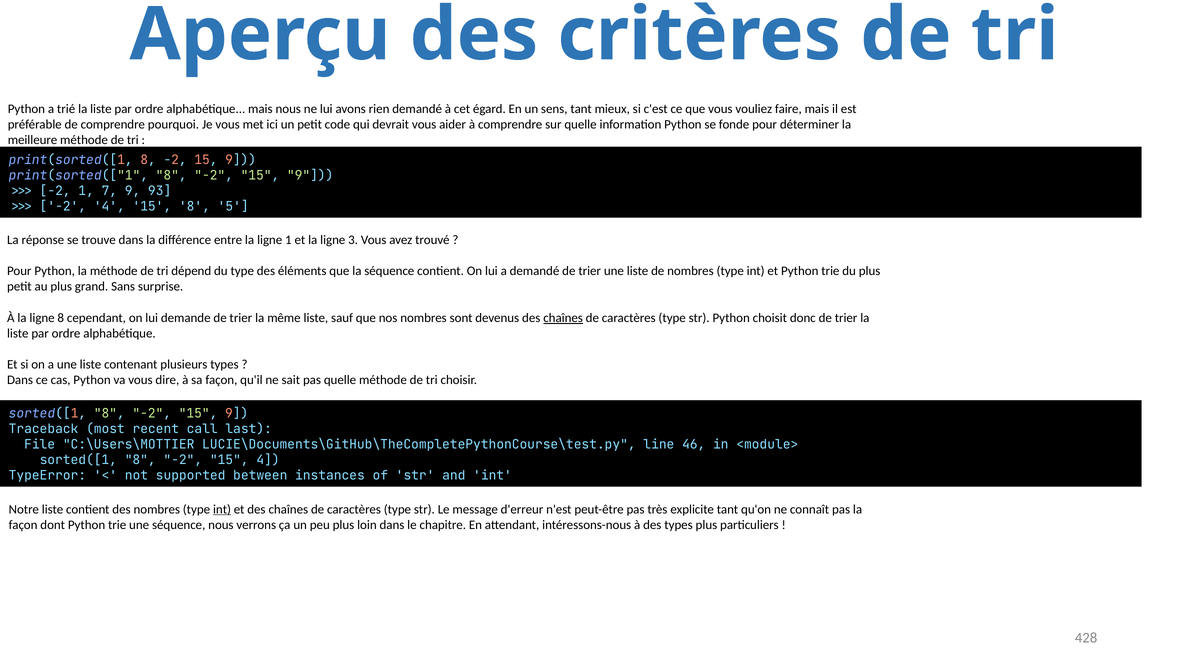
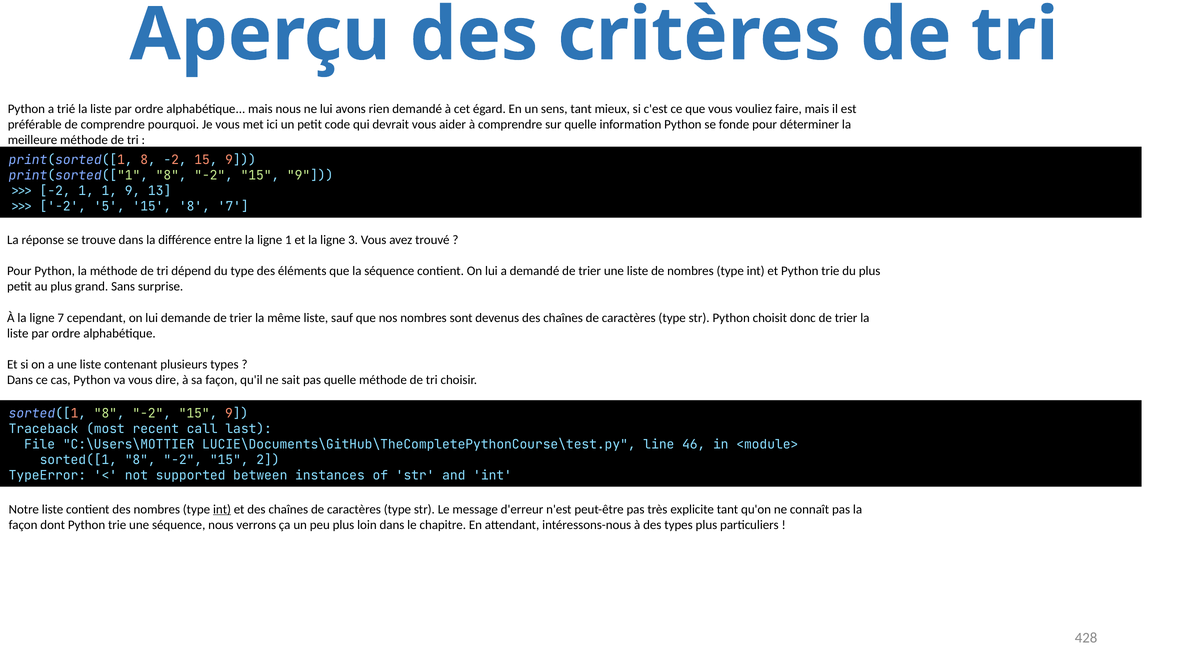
1 7: 7 -> 1
93: 93 -> 13
-2 4: 4 -> 5
8 5: 5 -> 7
ligne 8: 8 -> 7
chaînes at (563, 318) underline: present -> none
15 4: 4 -> 2
